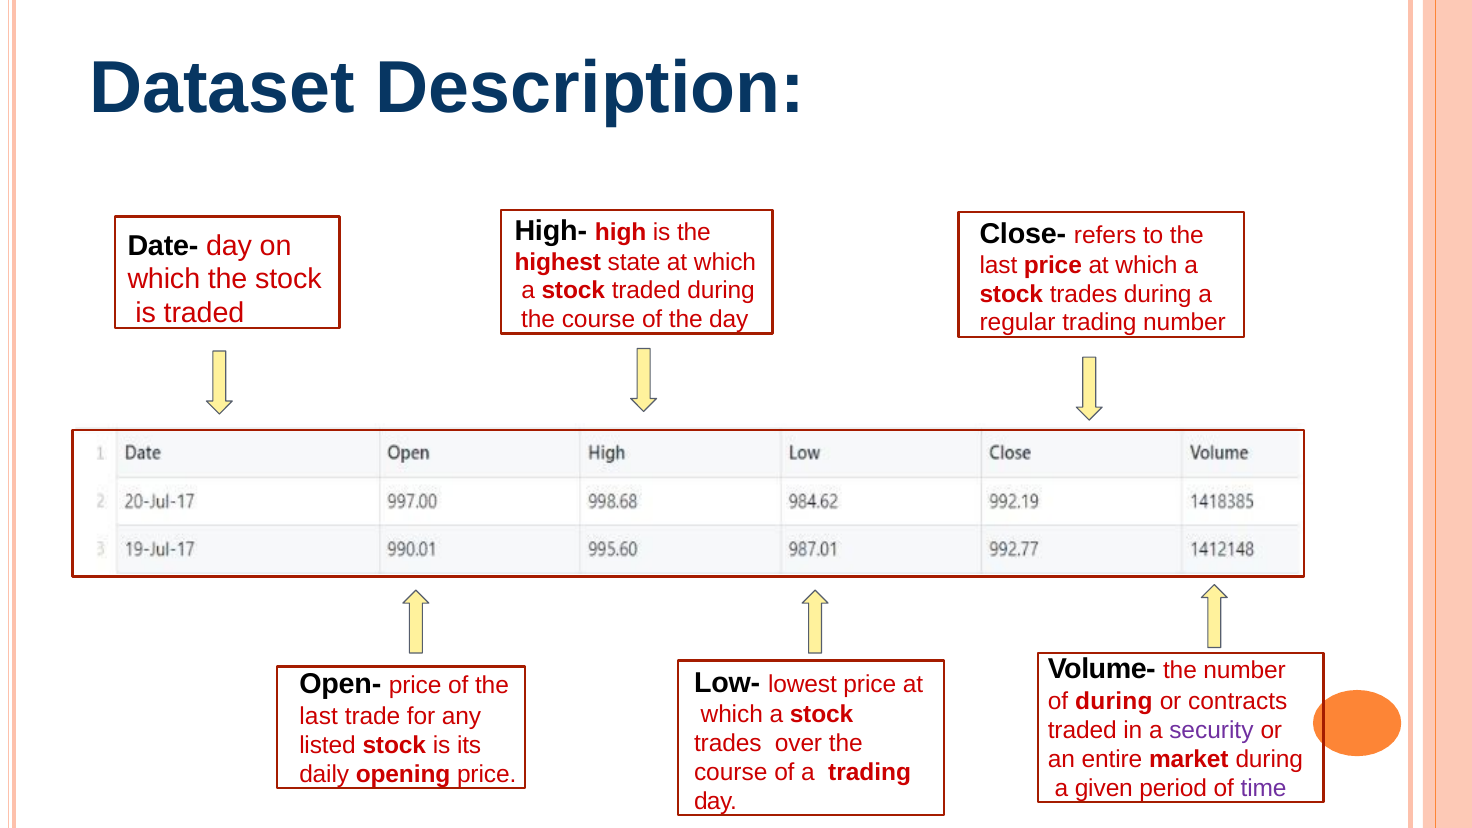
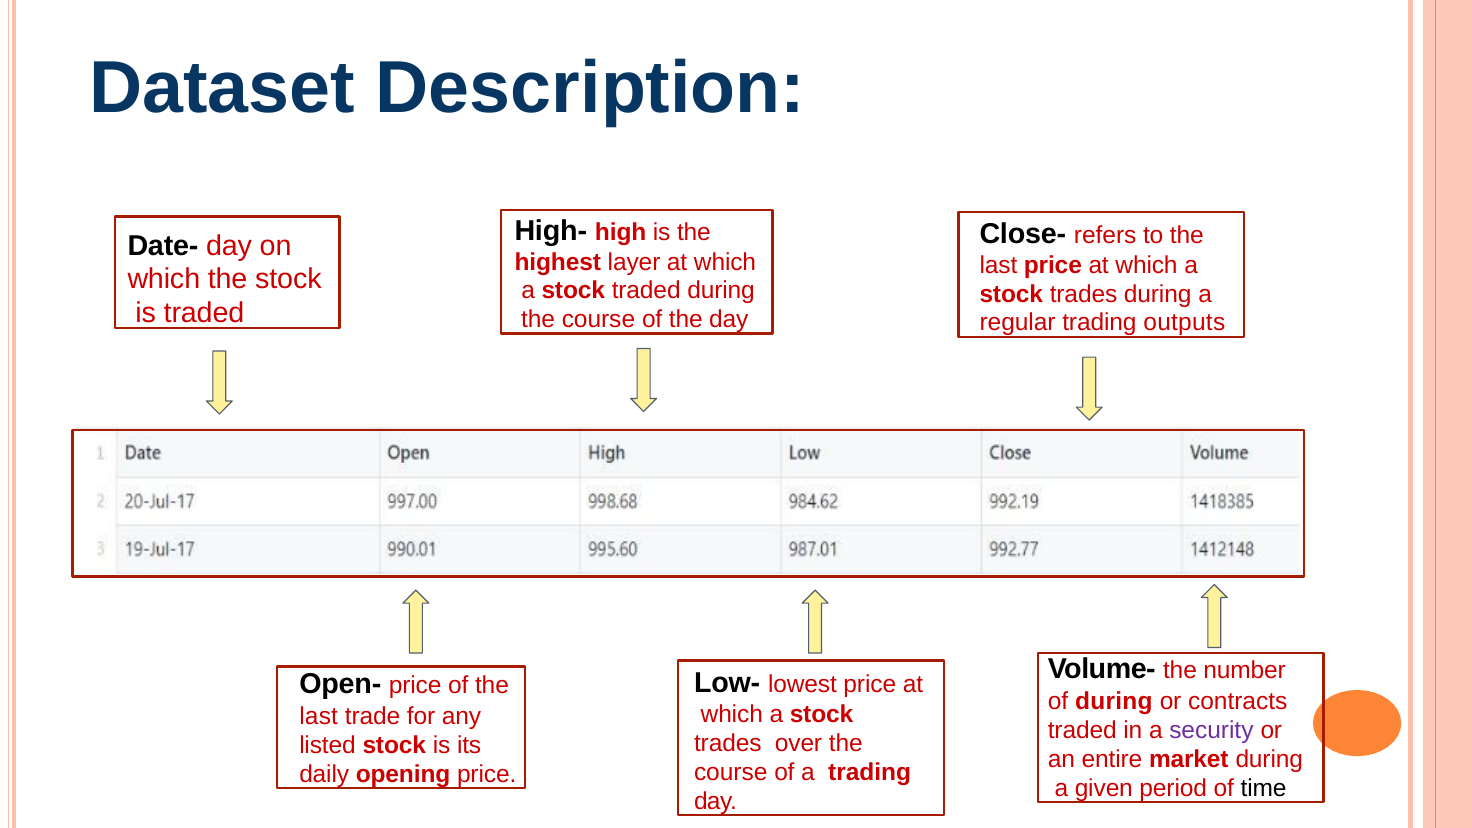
state: state -> layer
trading number: number -> outputs
time colour: purple -> black
